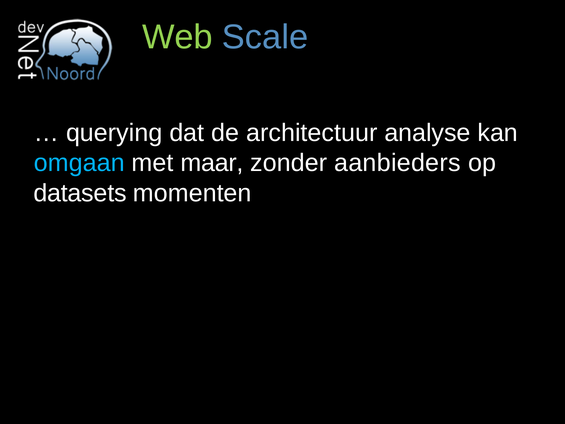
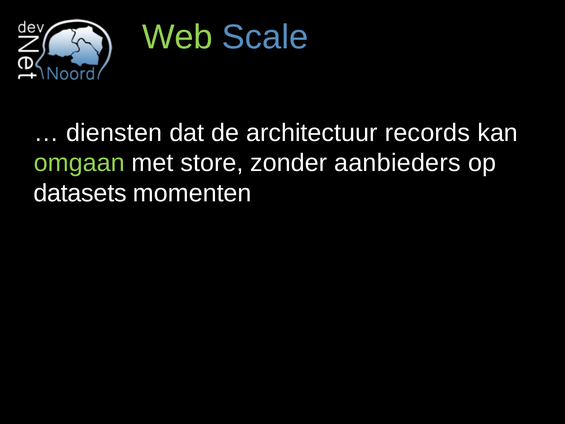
querying: querying -> diensten
analyse: analyse -> records
omgaan colour: light blue -> light green
maar: maar -> store
